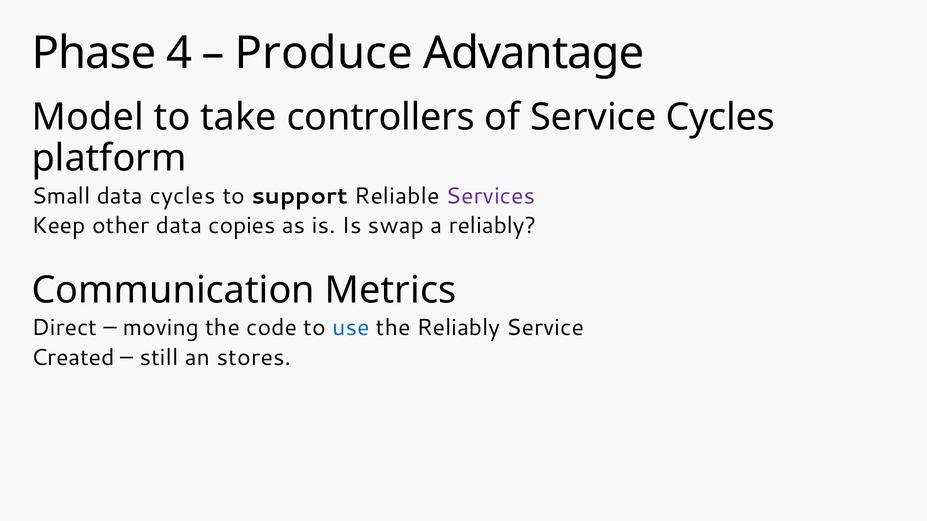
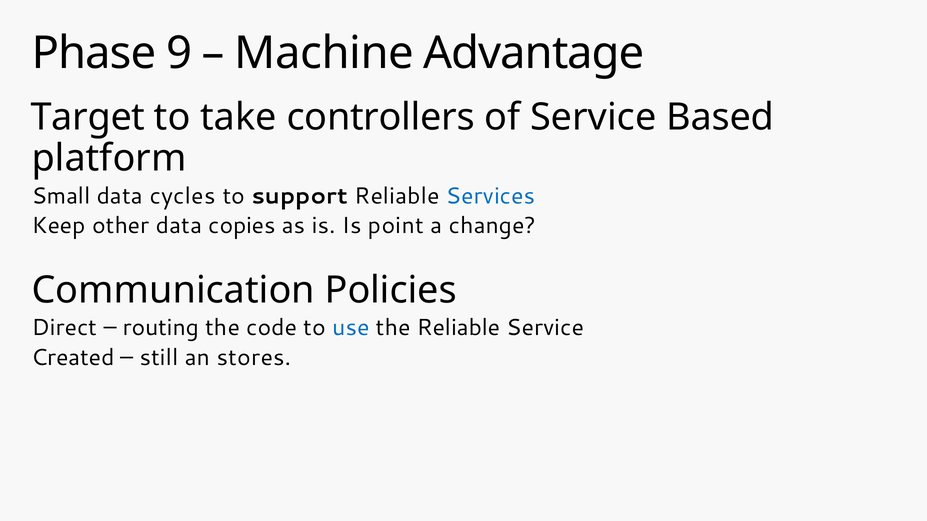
4: 4 -> 9
Produce: Produce -> Machine
Model: Model -> Target
Service Cycles: Cycles -> Based
Services colour: purple -> blue
swap: swap -> point
a reliably: reliably -> change
Metrics: Metrics -> Policies
moving: moving -> routing
the Reliably: Reliably -> Reliable
